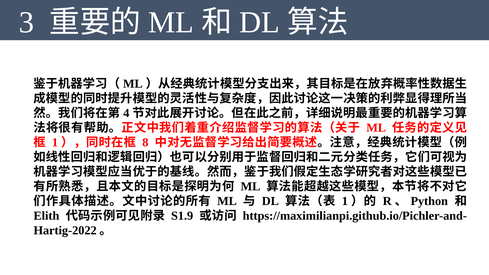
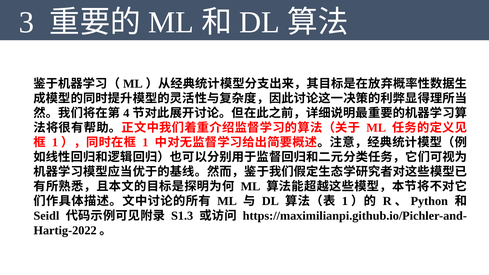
8 at (145, 143): 8 -> 1
Elith: Elith -> Seidl
S1.9: S1.9 -> S1.3
